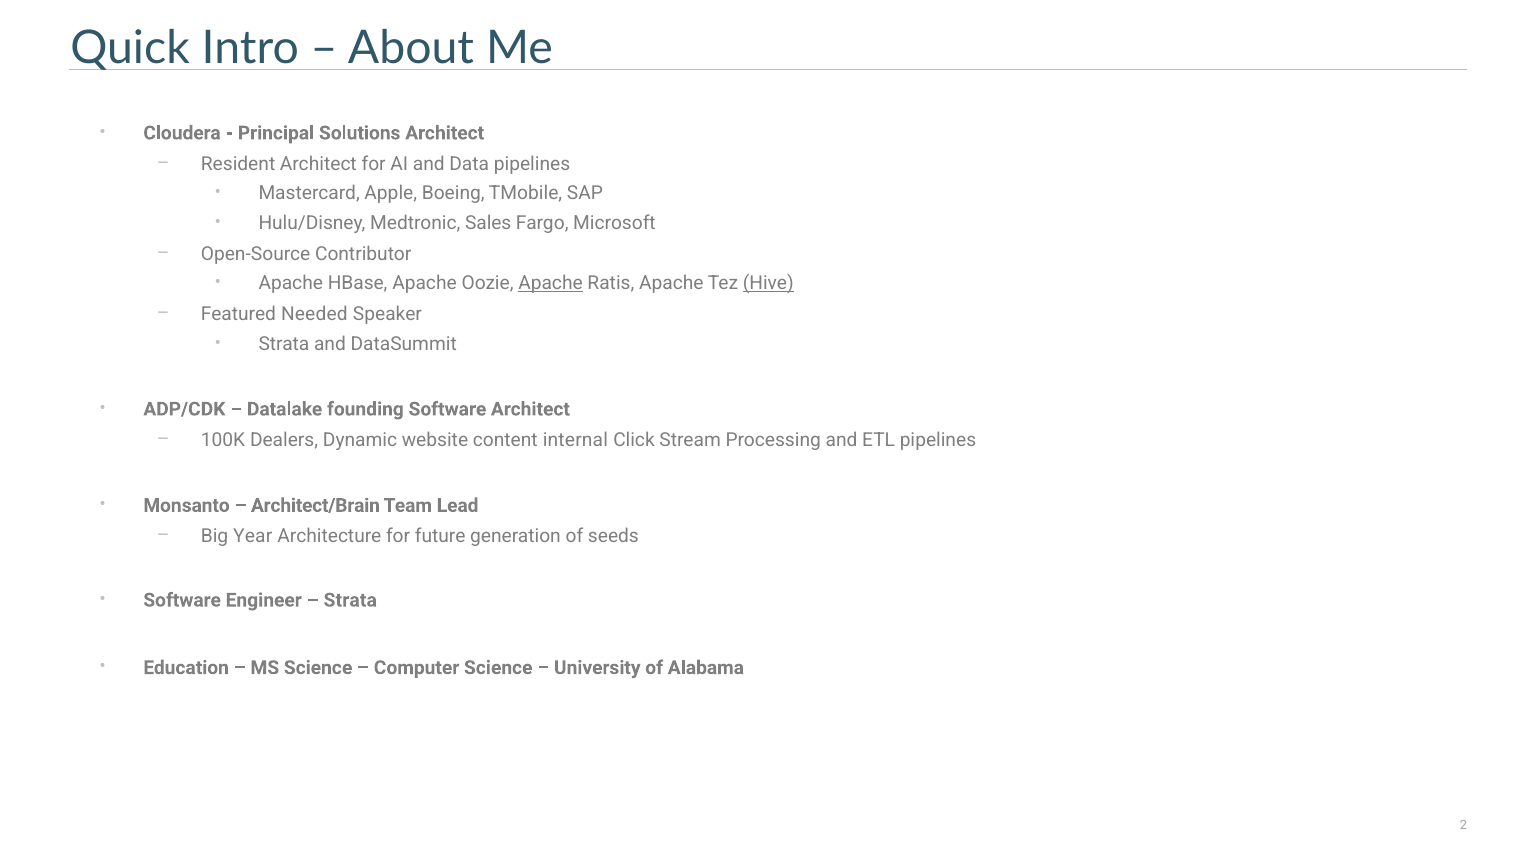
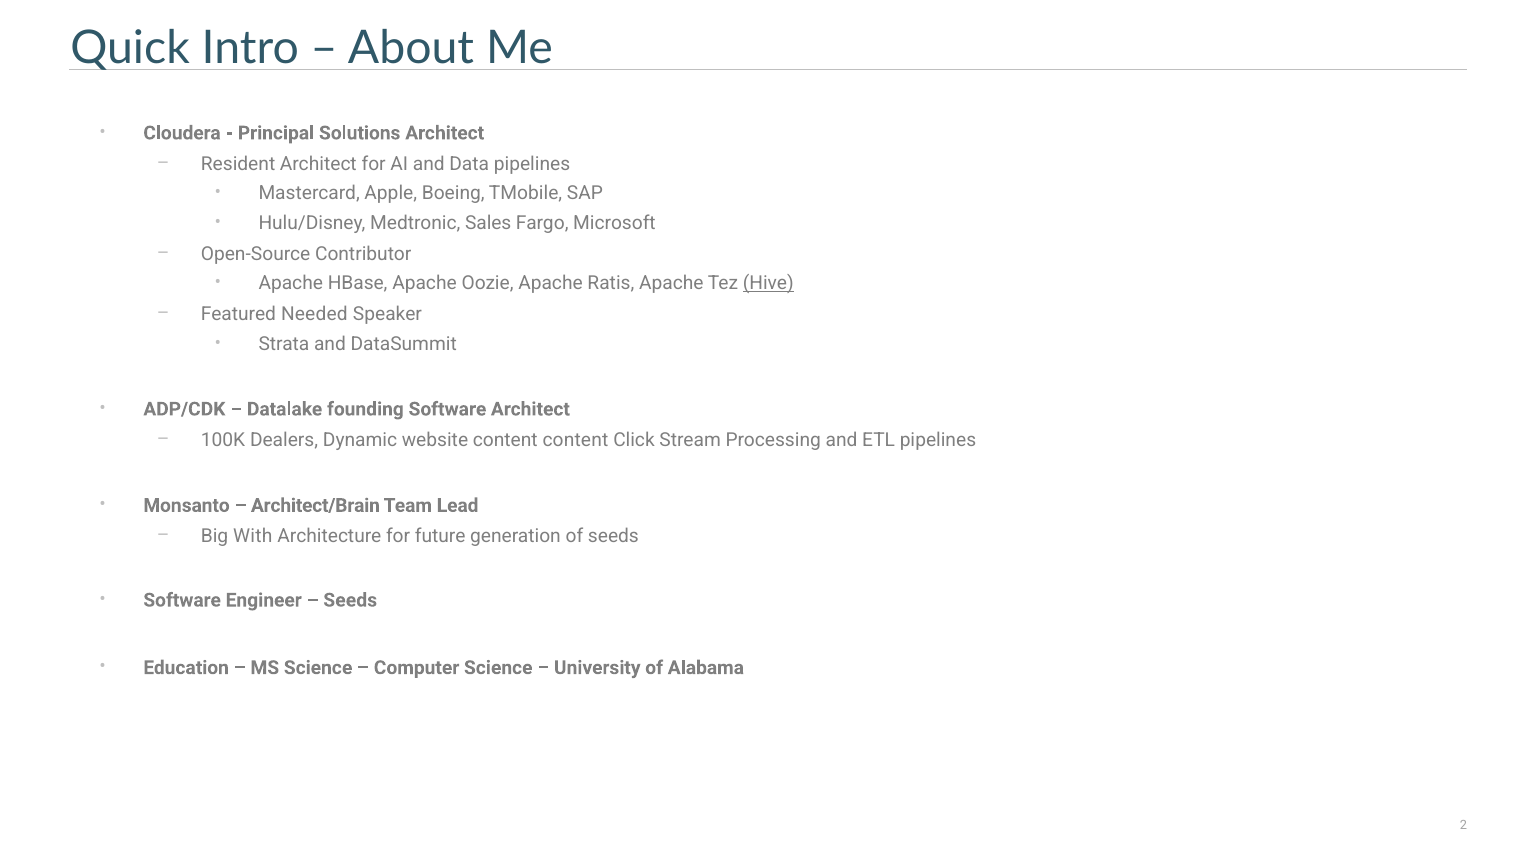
Apache at (551, 283) underline: present -> none
content internal: internal -> content
Year: Year -> With
Strata at (350, 600): Strata -> Seeds
